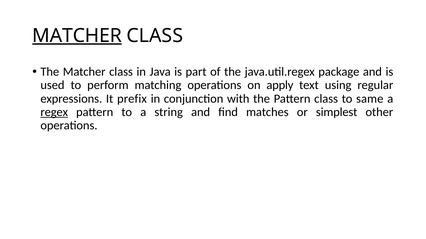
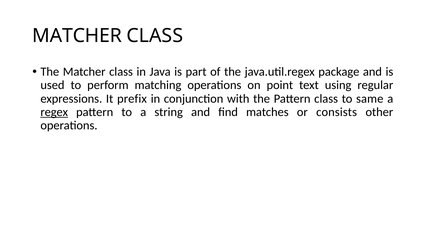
MATCHER at (77, 36) underline: present -> none
apply: apply -> point
simplest: simplest -> consists
